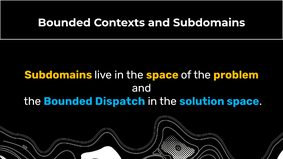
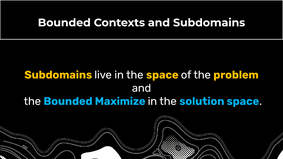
Dispatch: Dispatch -> Maximize
